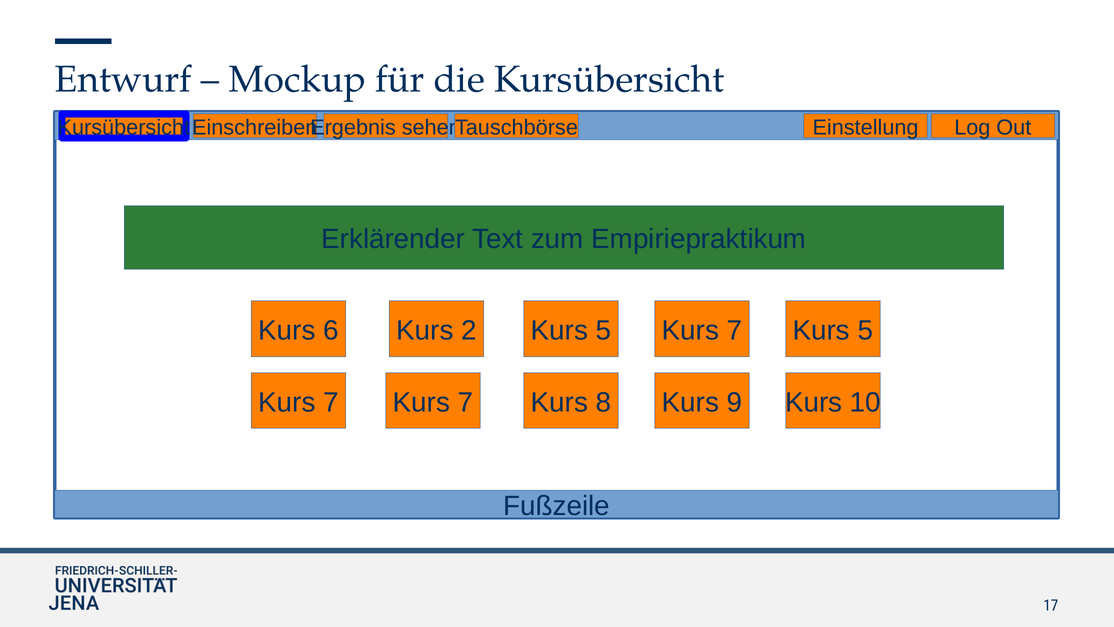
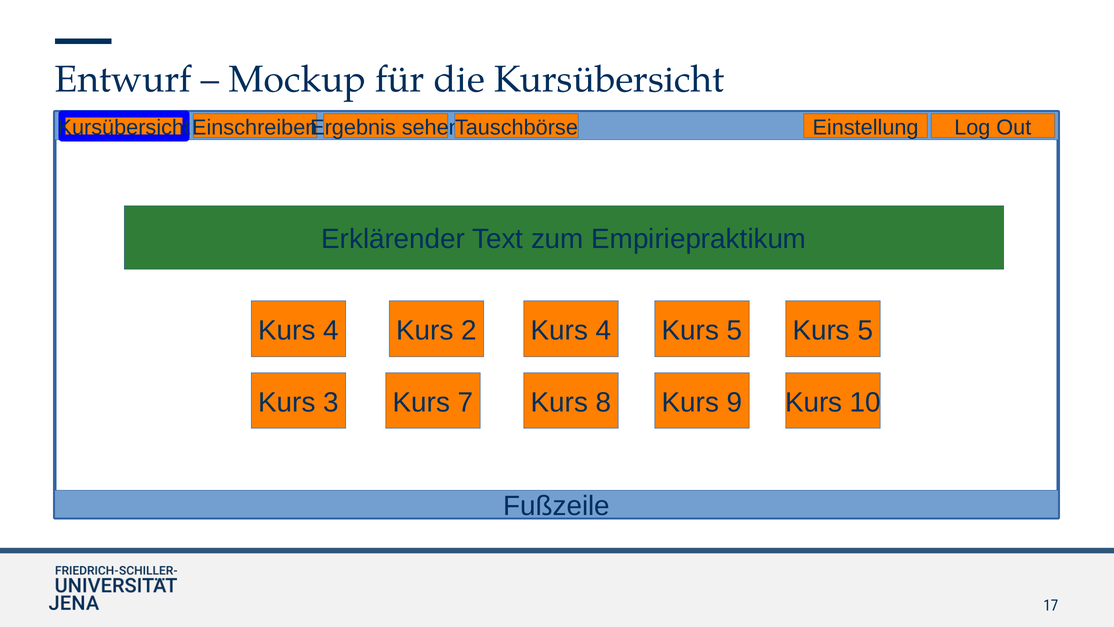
6 at (331, 331): 6 -> 4
2 Kurs 5: 5 -> 4
7 at (735, 331): 7 -> 5
7 at (331, 402): 7 -> 3
